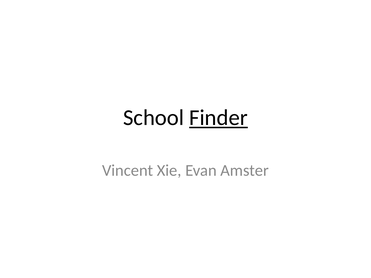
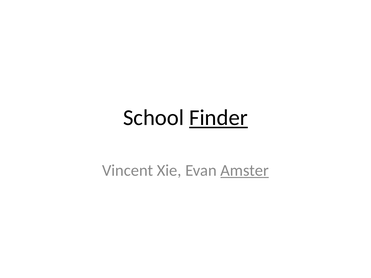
Amster underline: none -> present
